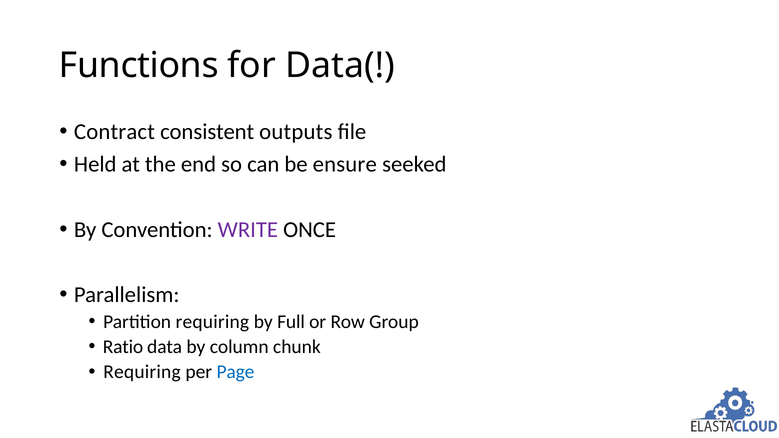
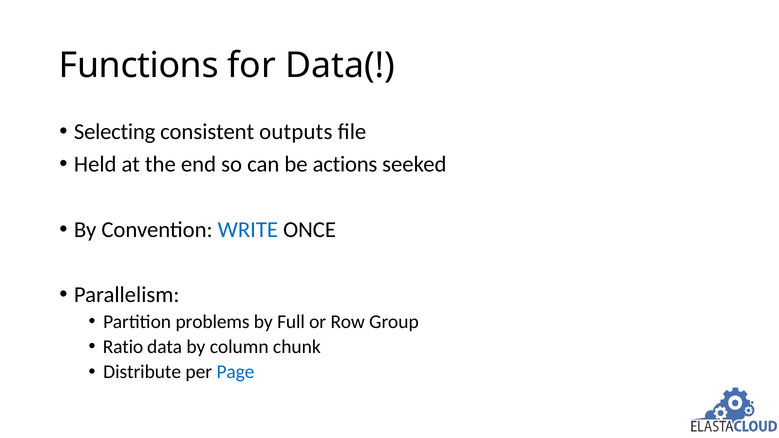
Contract: Contract -> Selecting
ensure: ensure -> actions
WRITE colour: purple -> blue
Partition requiring: requiring -> problems
Requiring at (142, 372): Requiring -> Distribute
